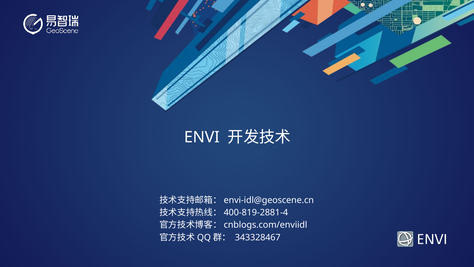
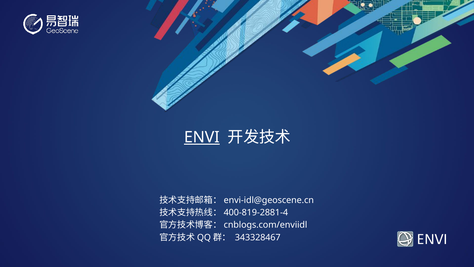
ENVI underline: none -> present
